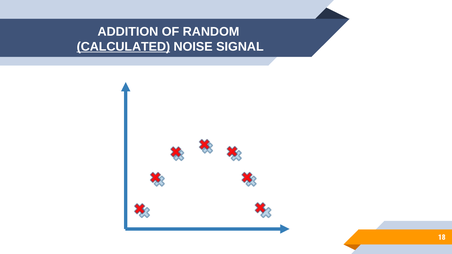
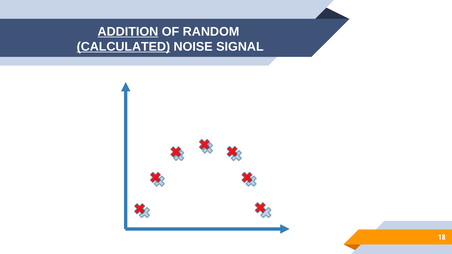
ADDITION underline: none -> present
